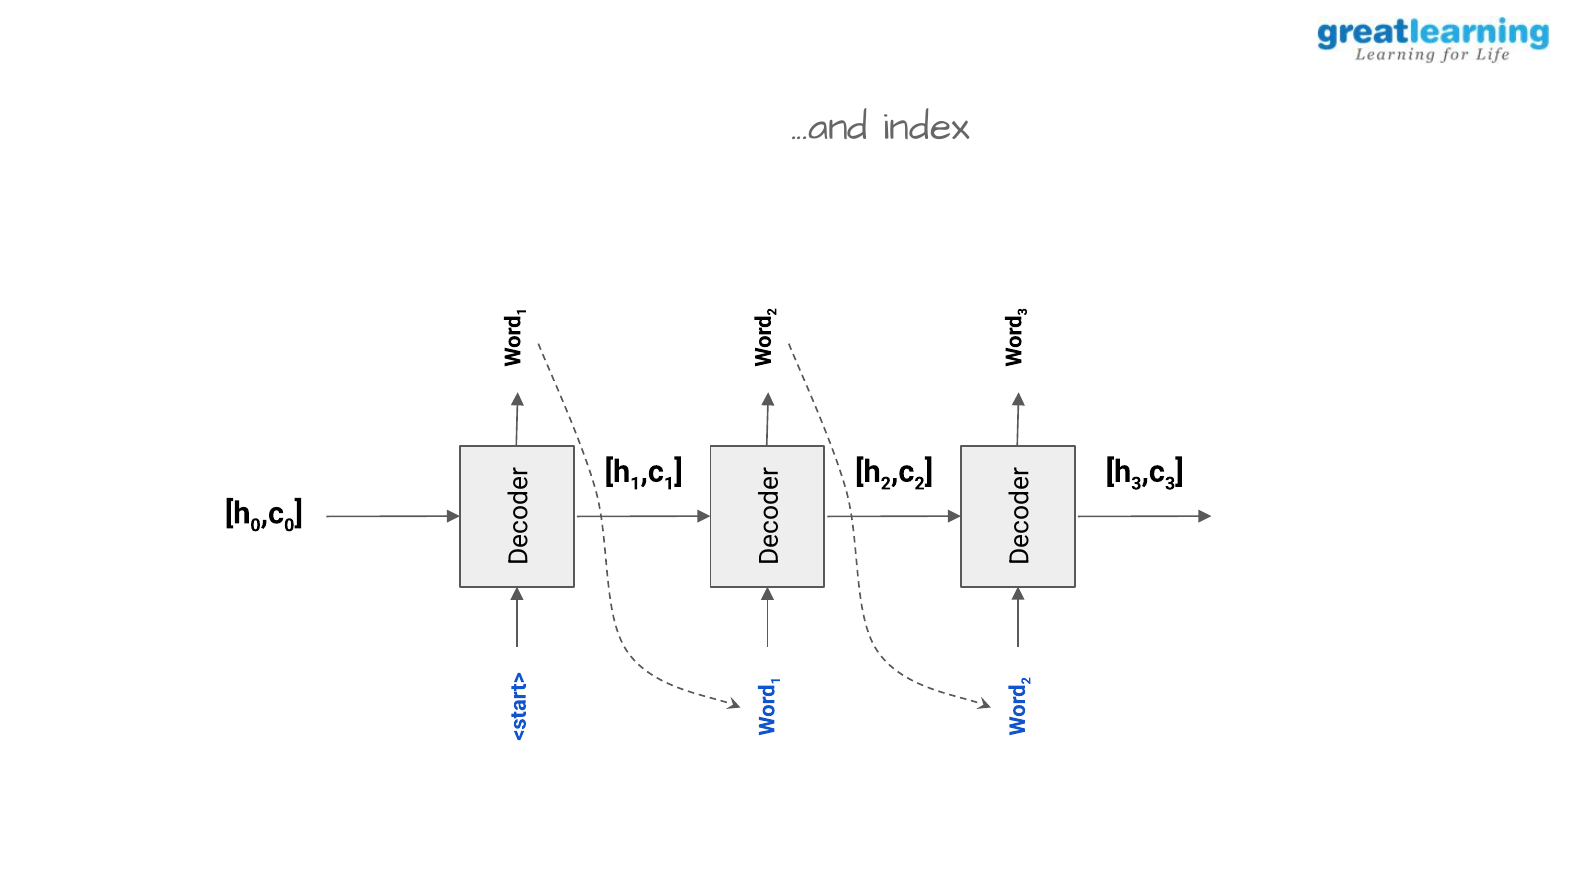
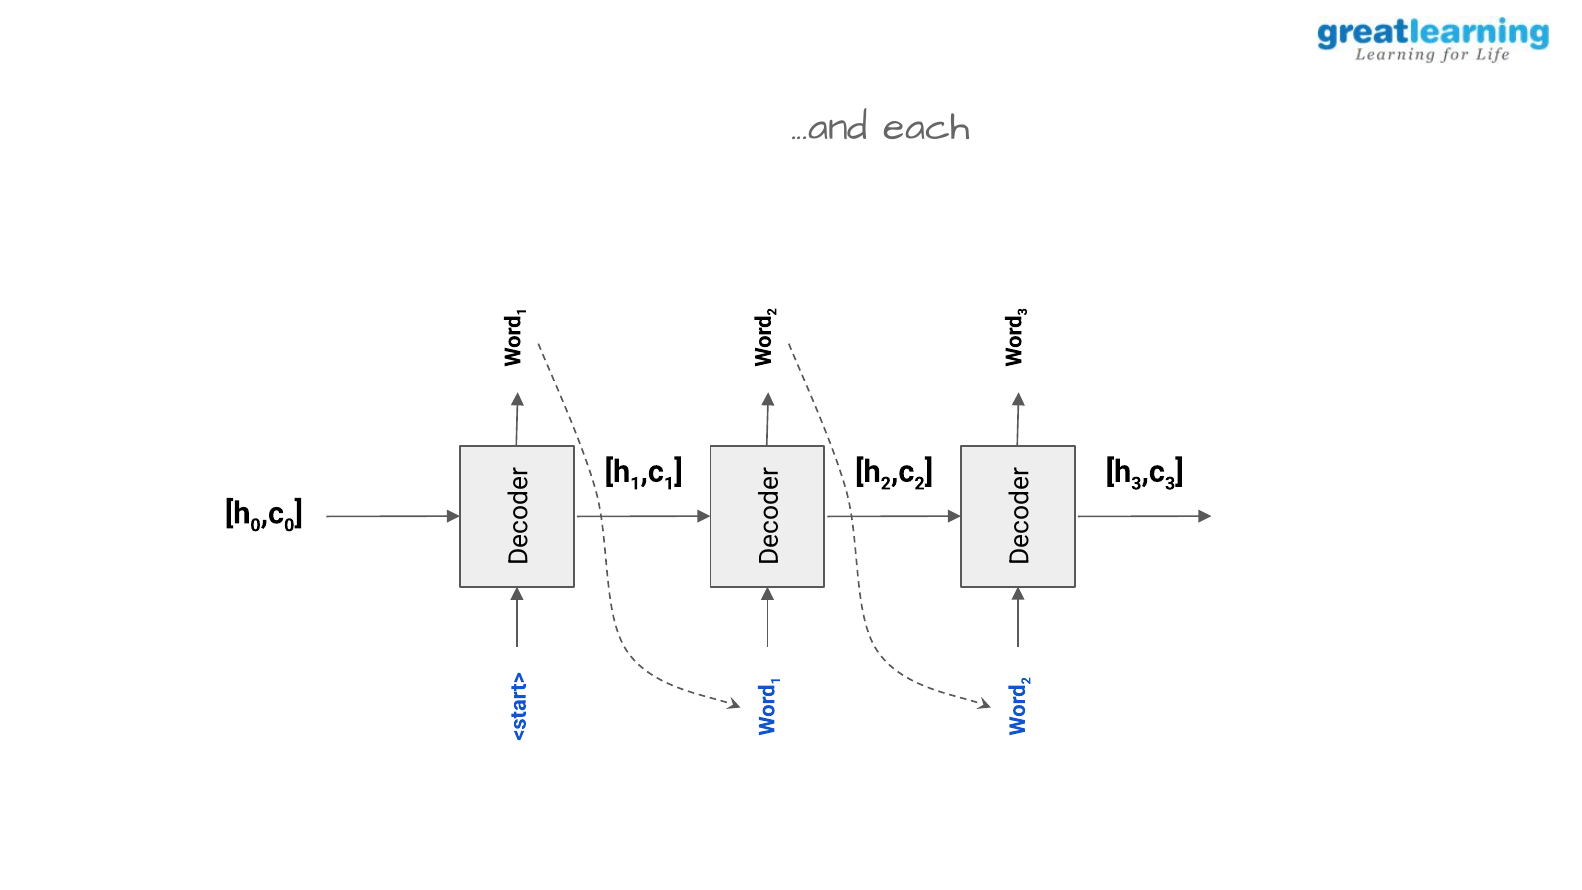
index: index -> each
